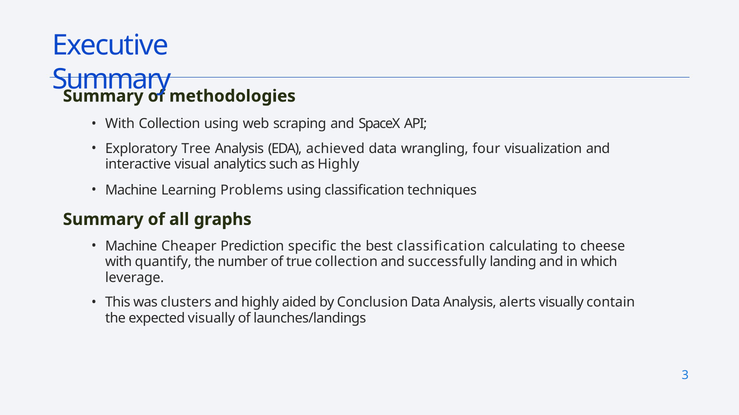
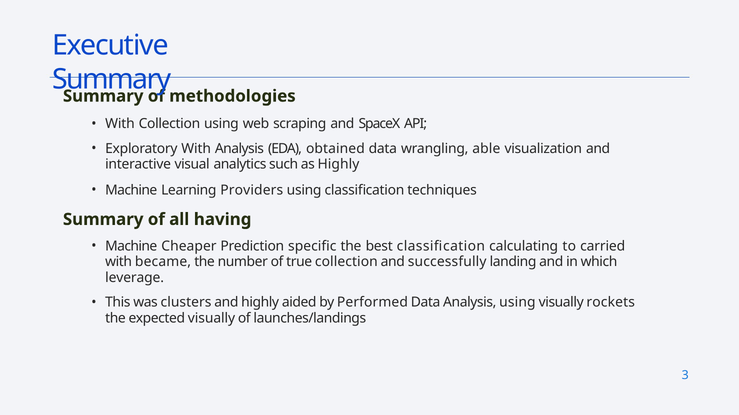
Exploratory Tree: Tree -> With
achieved: achieved -> obtained
four: four -> able
Problems: Problems -> Providers
graphs: graphs -> having
cheese: cheese -> carried
quantify: quantify -> became
Conclusion: Conclusion -> Performed
Analysis alerts: alerts -> using
contain: contain -> rockets
